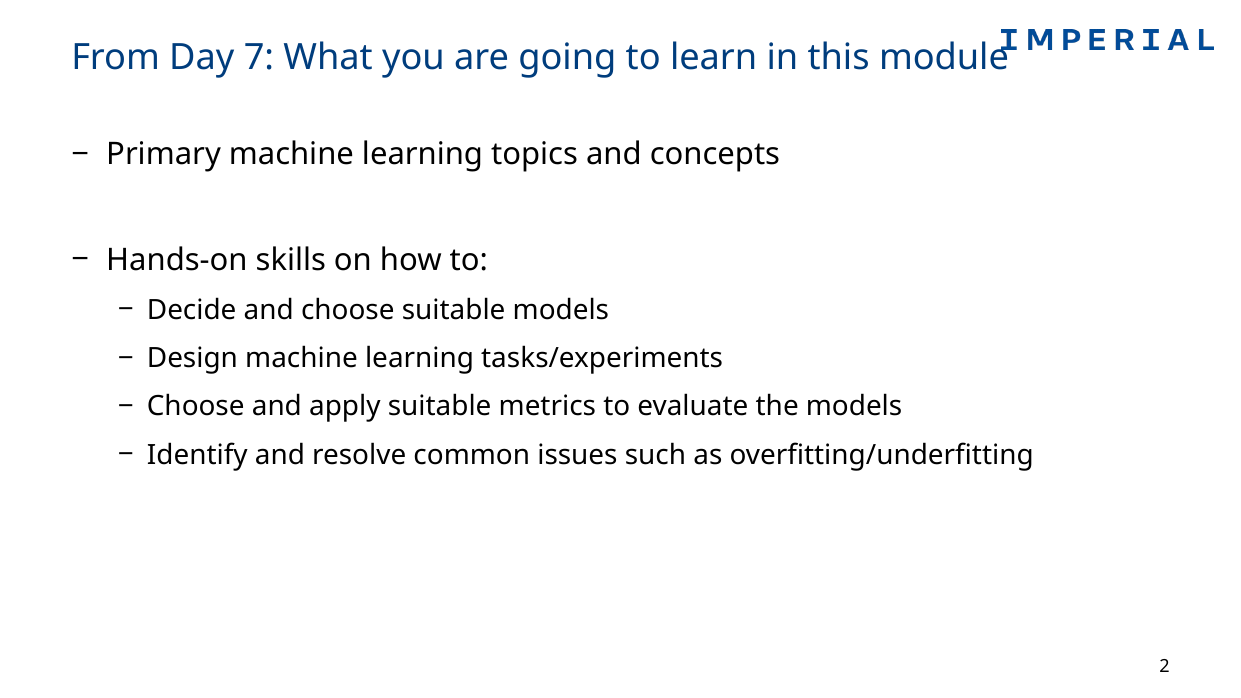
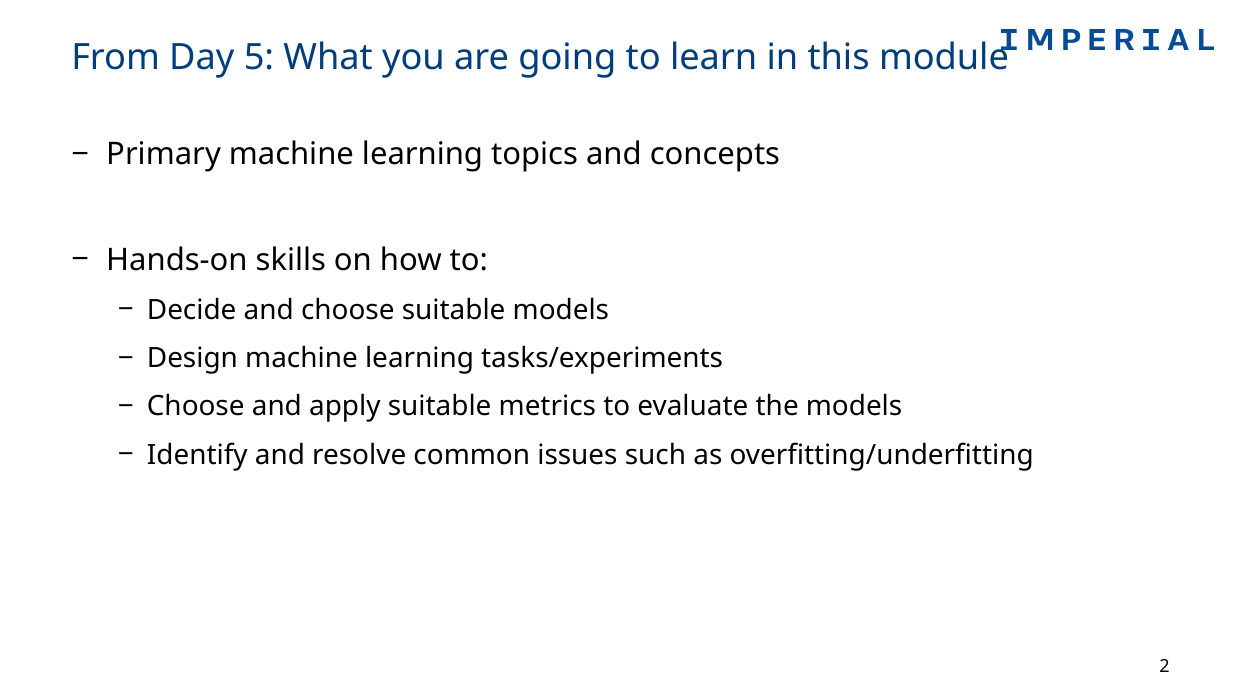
7: 7 -> 5
